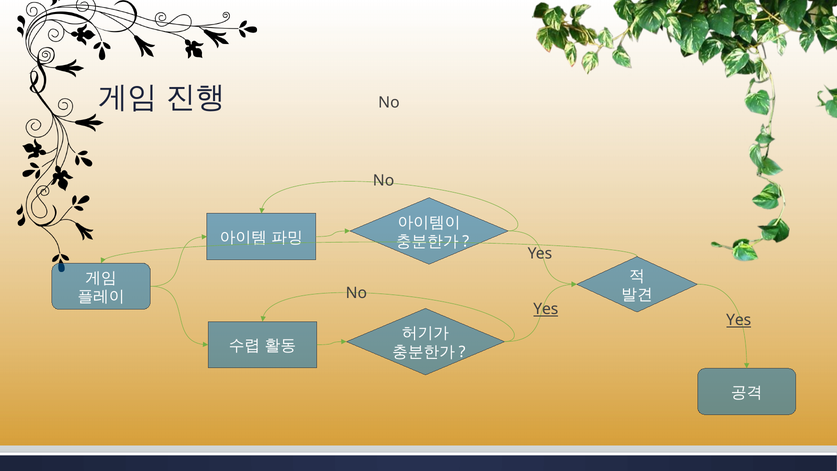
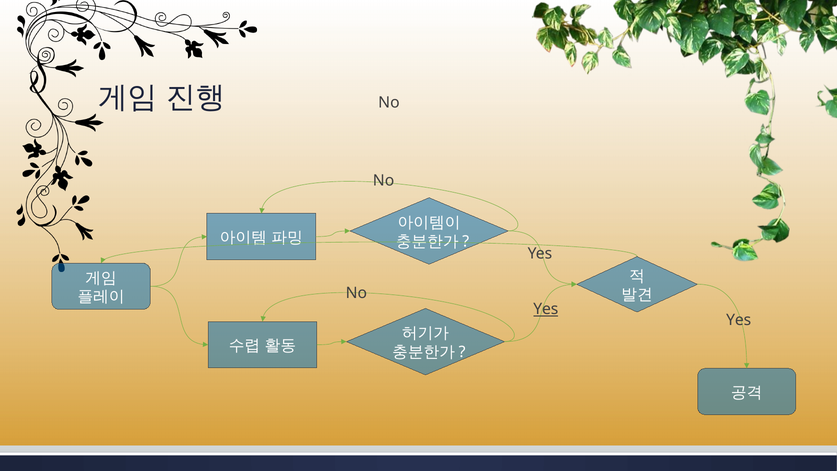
Yes at (739, 320) underline: present -> none
